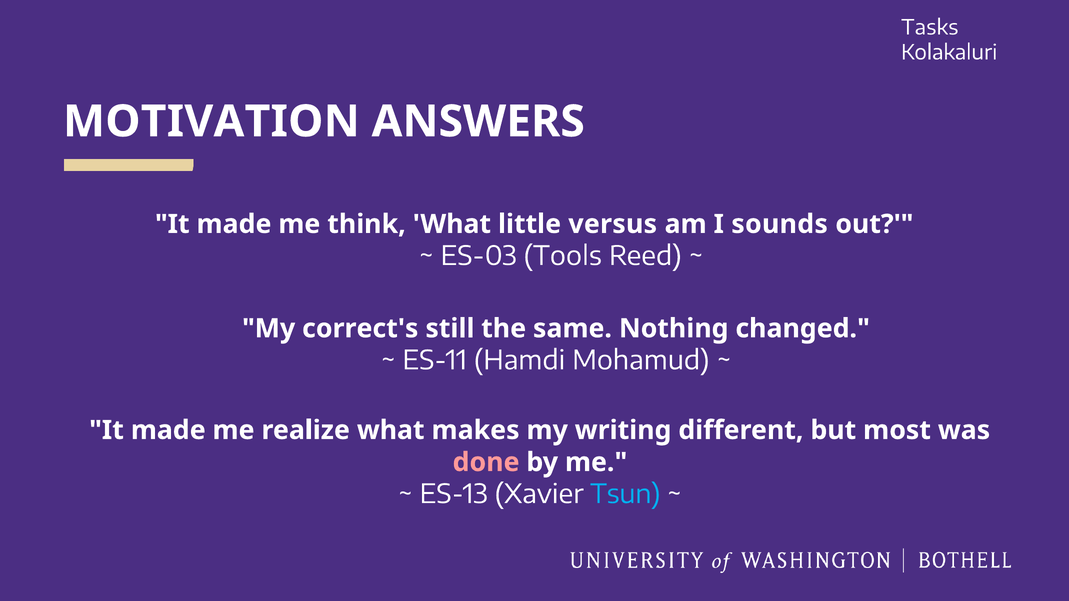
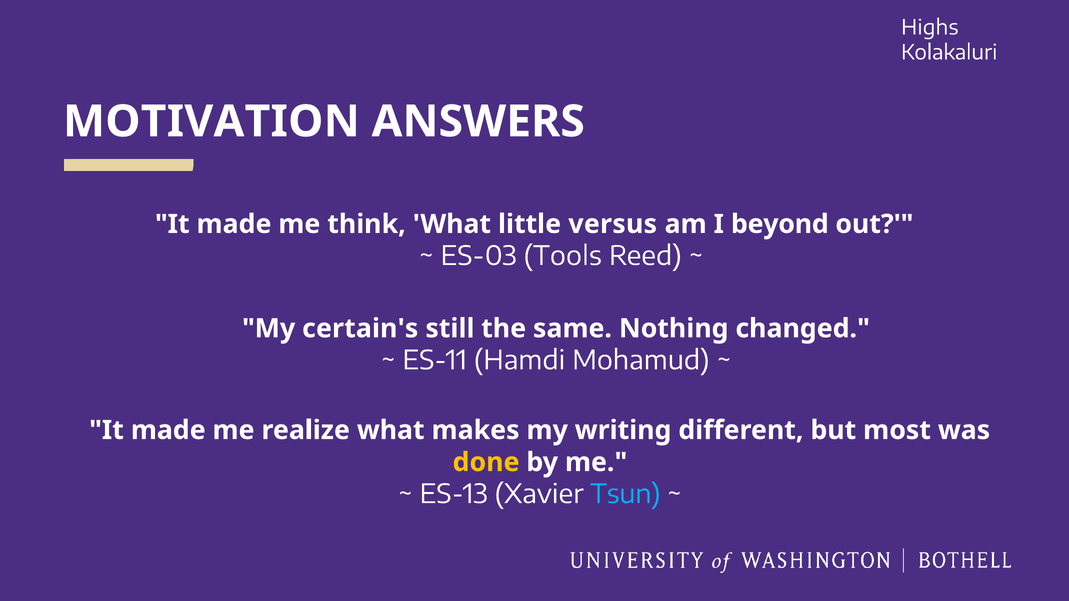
Tasks: Tasks -> Highs
sounds: sounds -> beyond
correct's: correct's -> certain's
done colour: pink -> yellow
